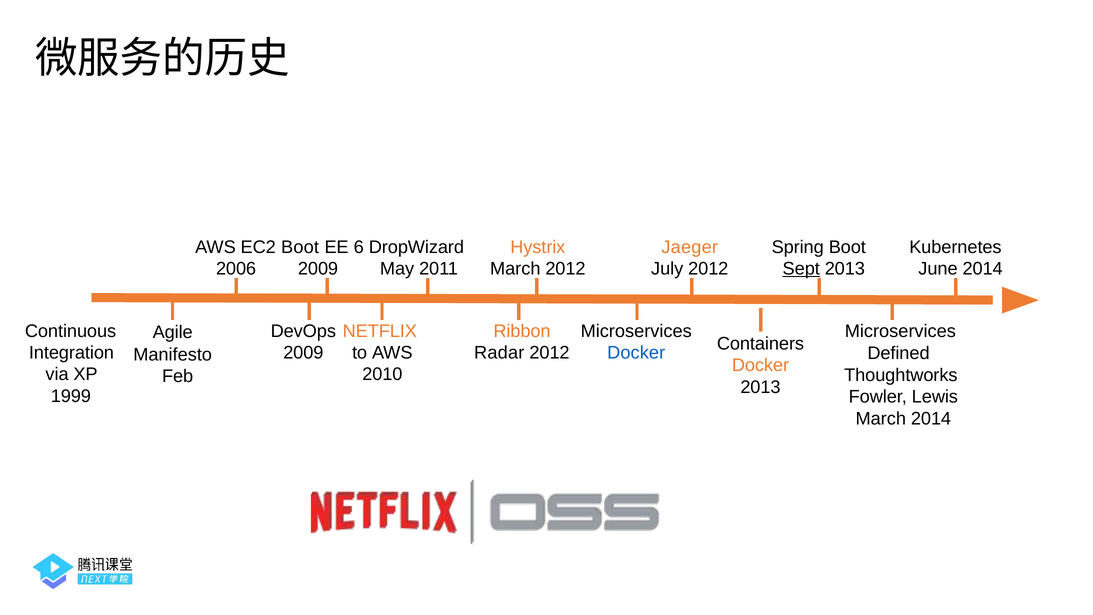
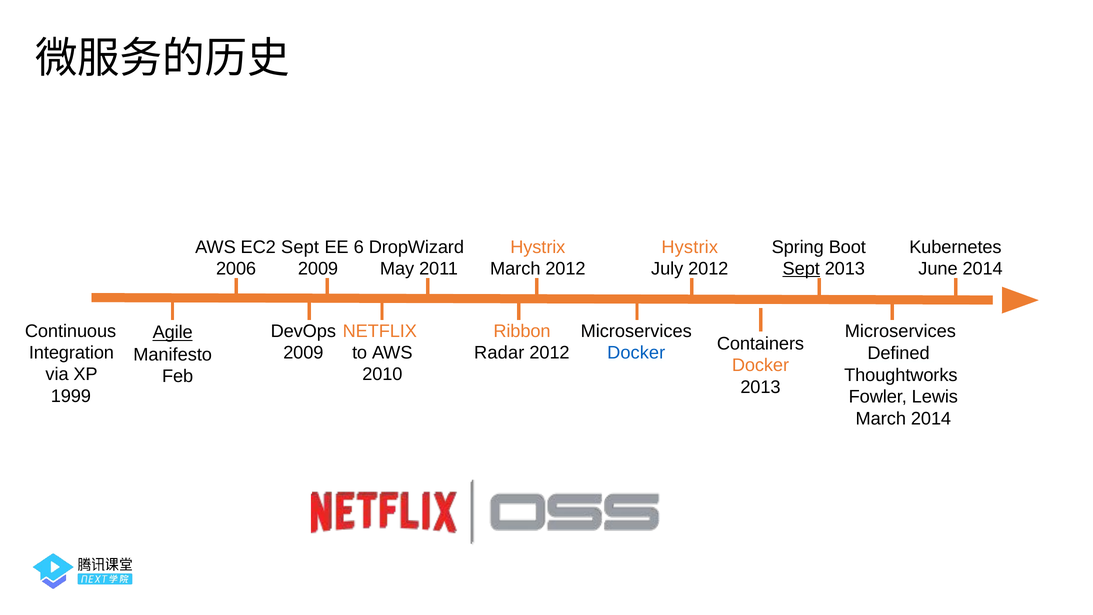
EC2 Boot: Boot -> Sept
Jaeger at (690, 247): Jaeger -> Hystrix
Agile underline: none -> present
